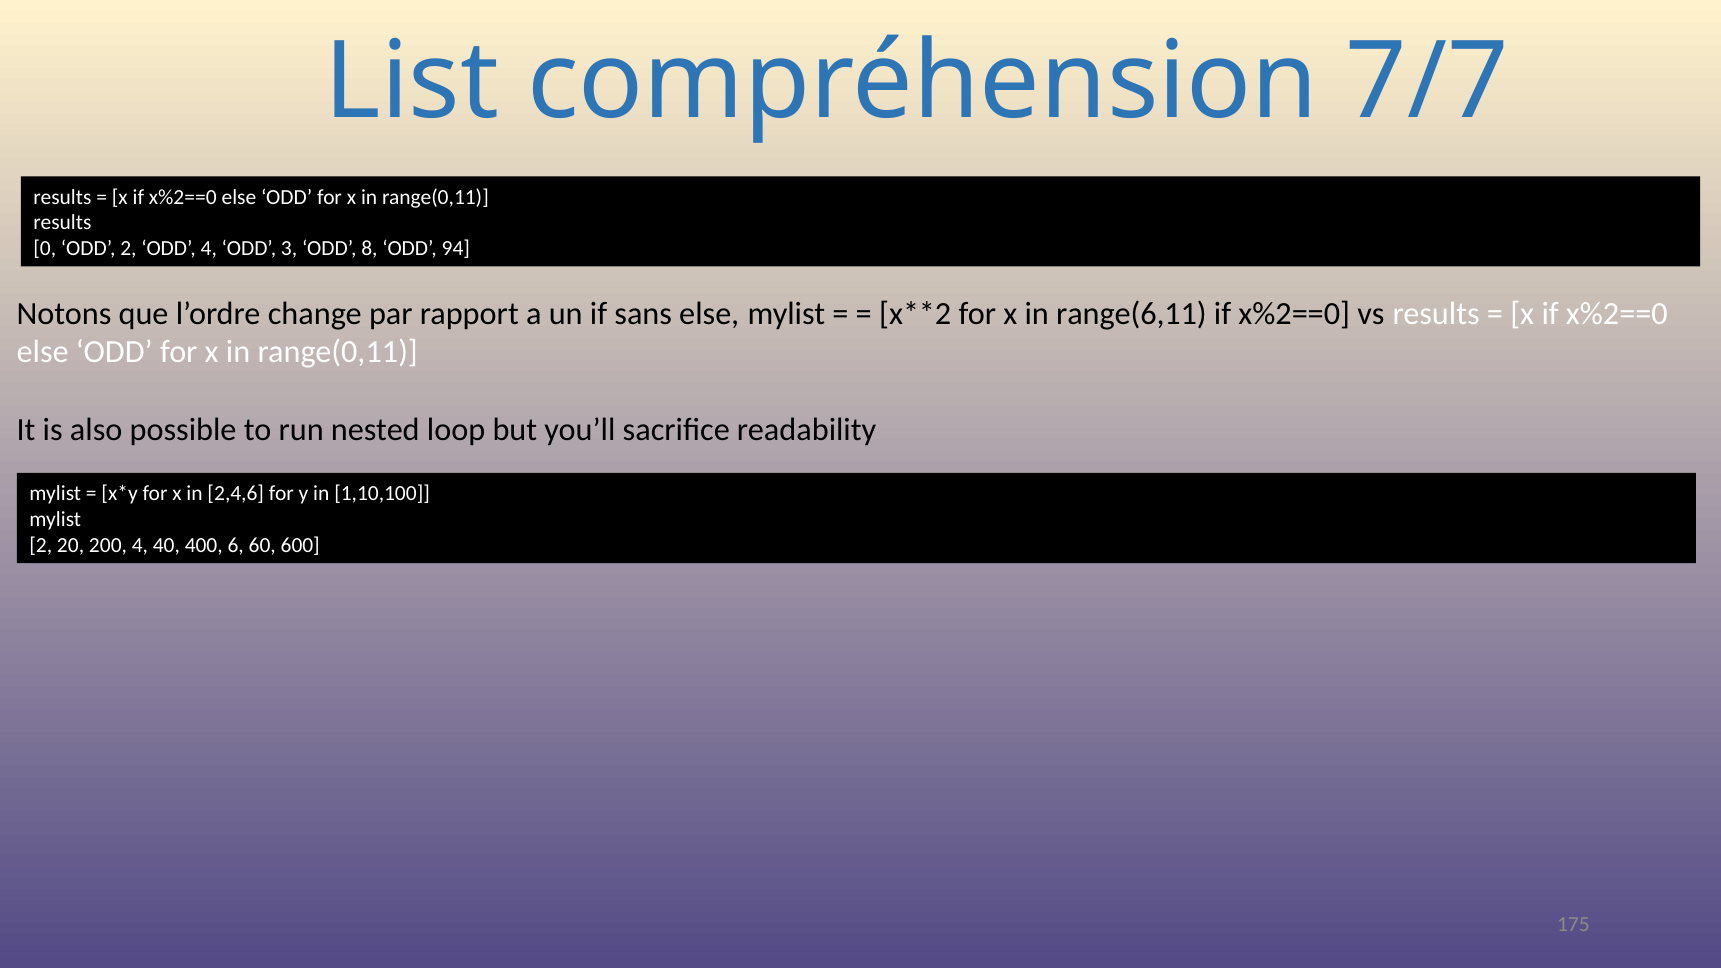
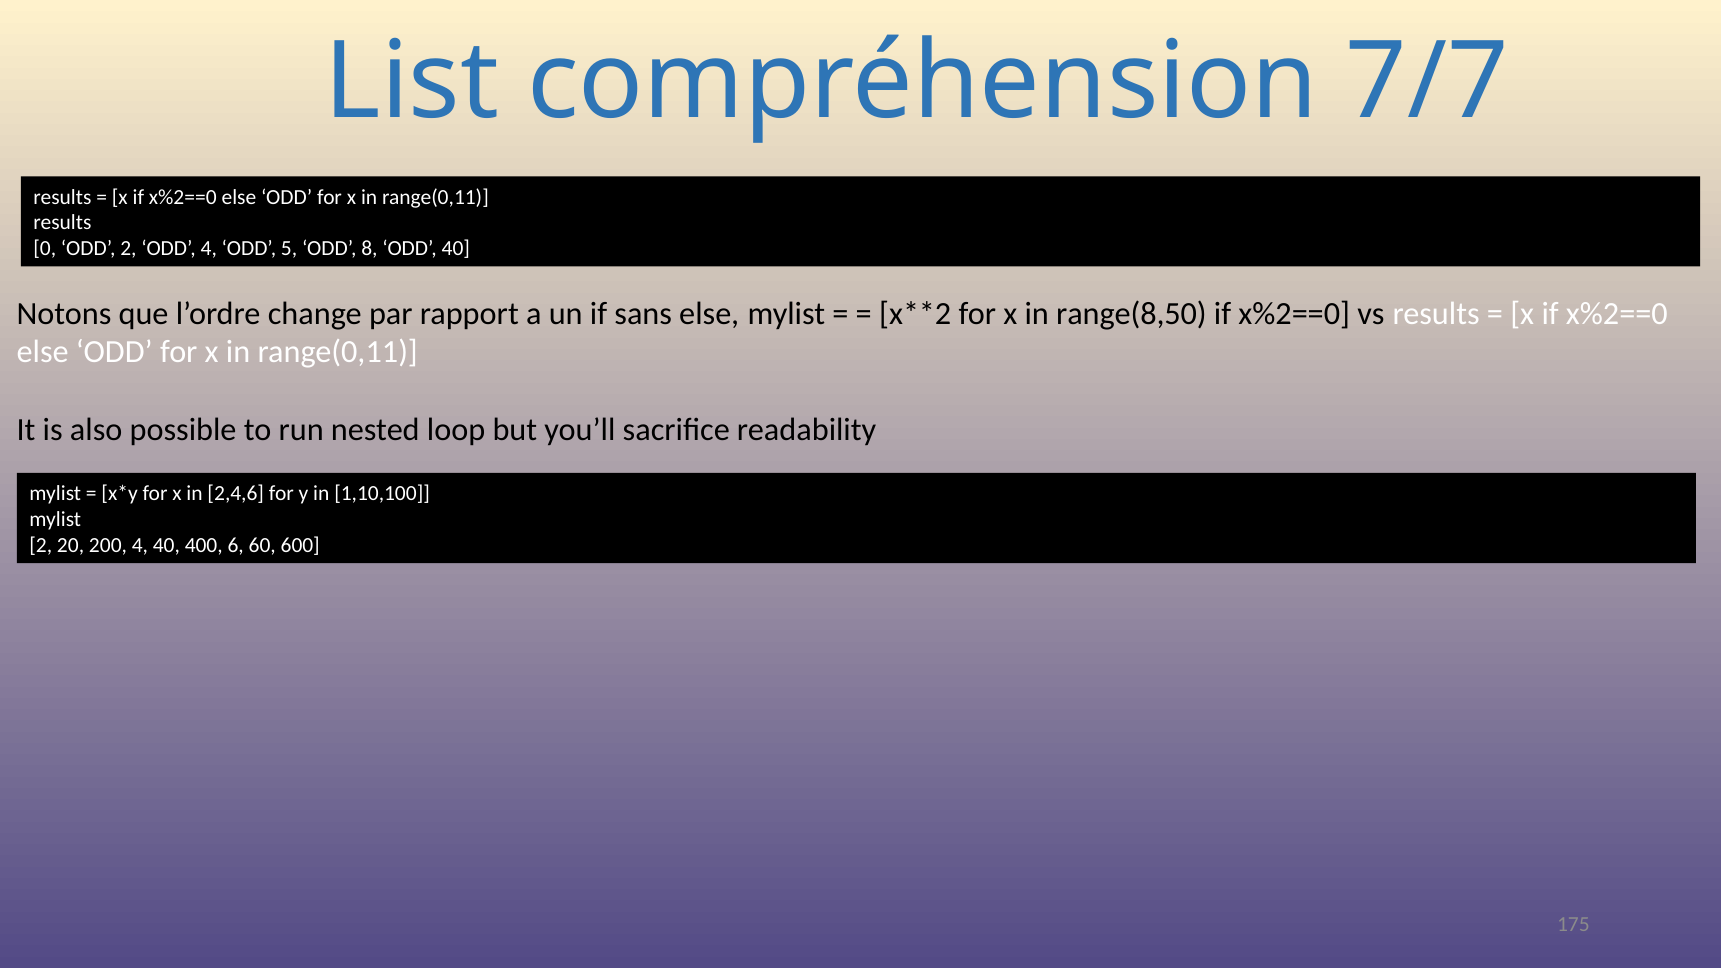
3: 3 -> 5
ODD 94: 94 -> 40
range(6,11: range(6,11 -> range(8,50
